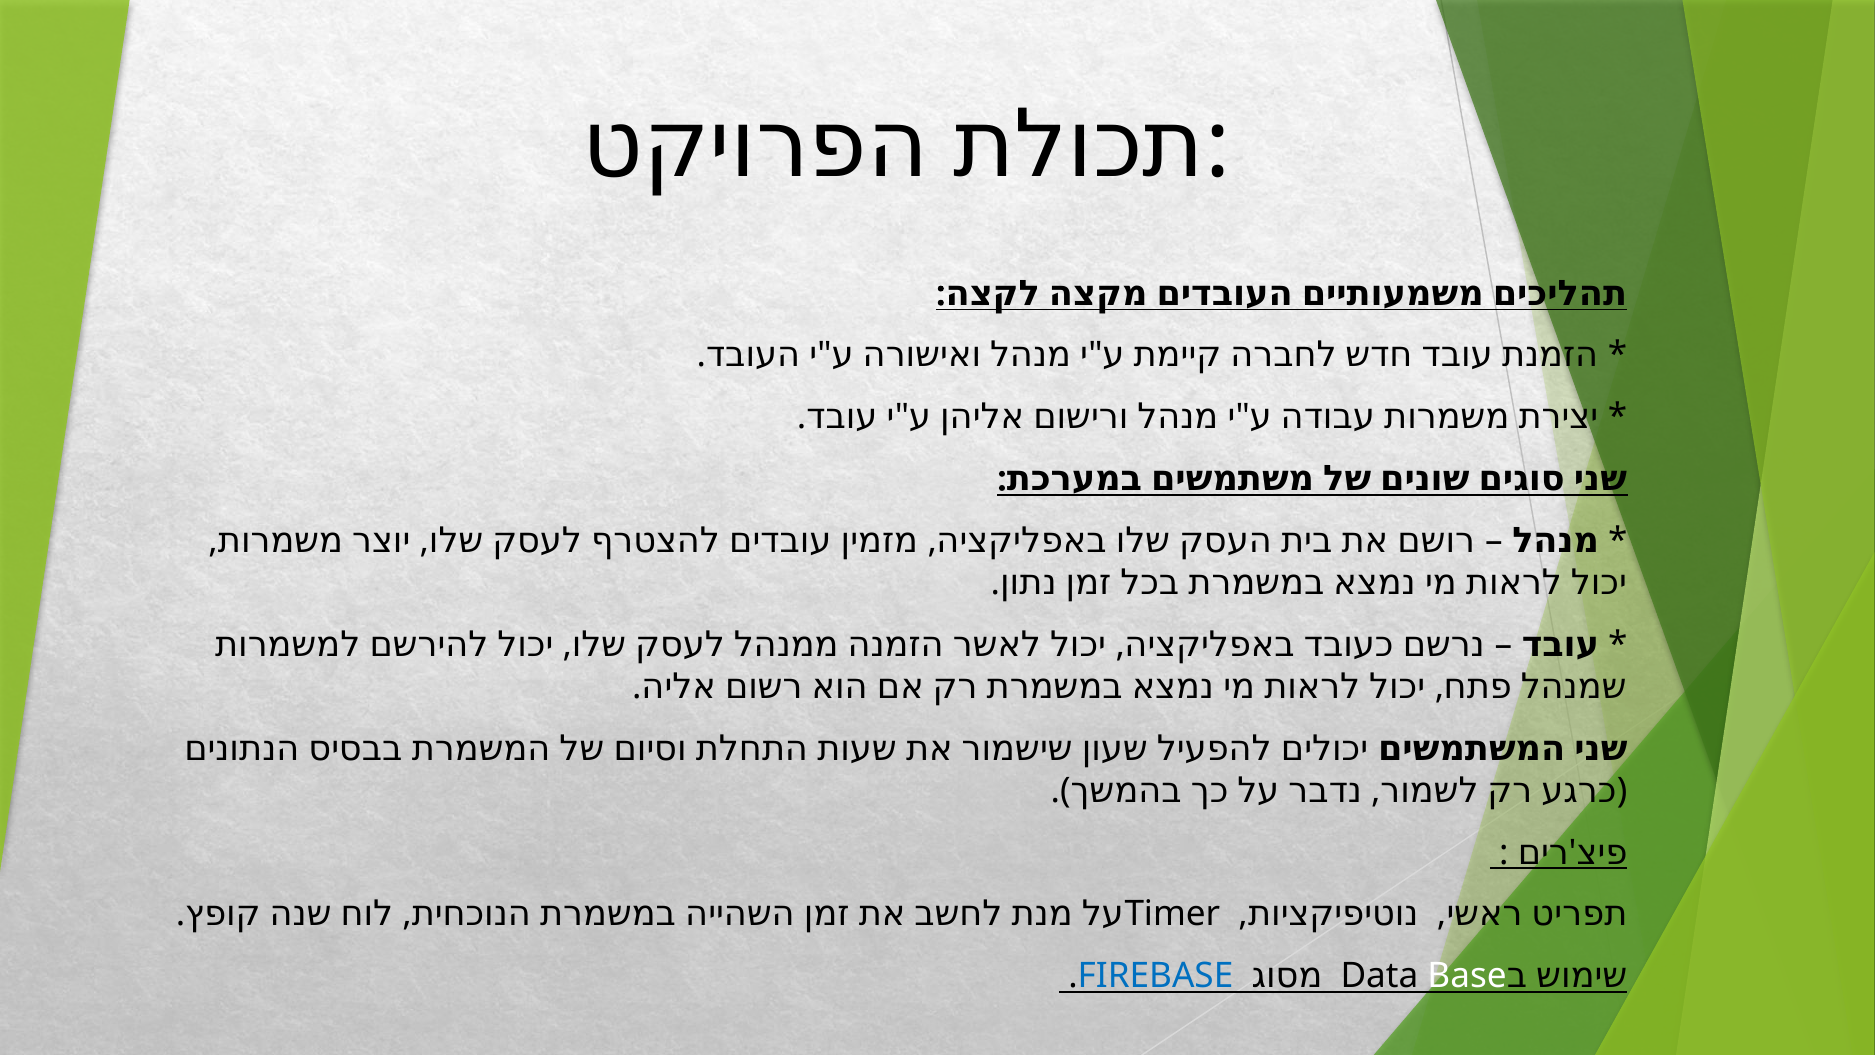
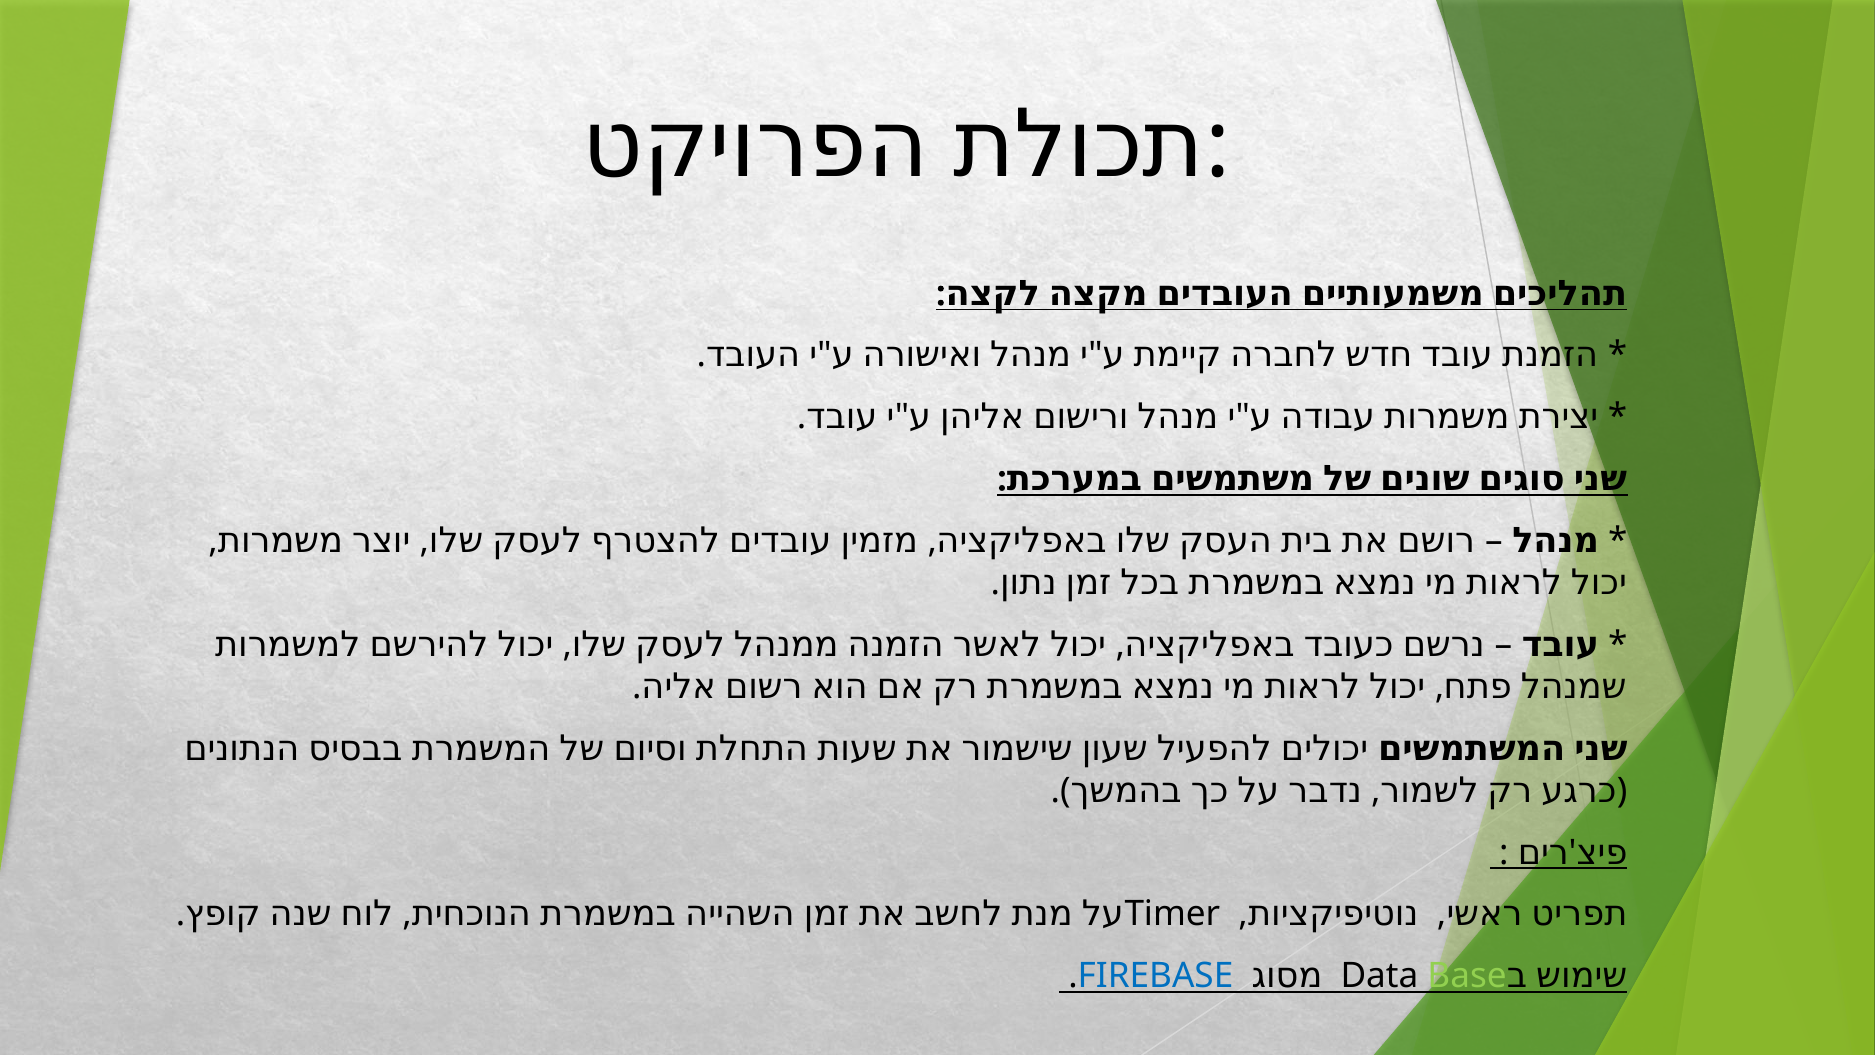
Base colour: white -> light green
